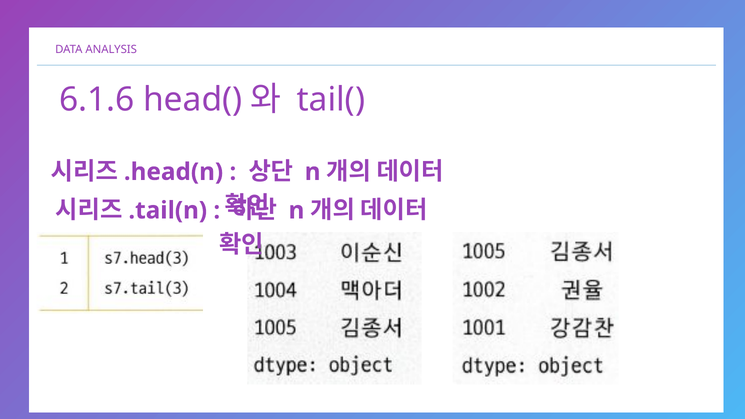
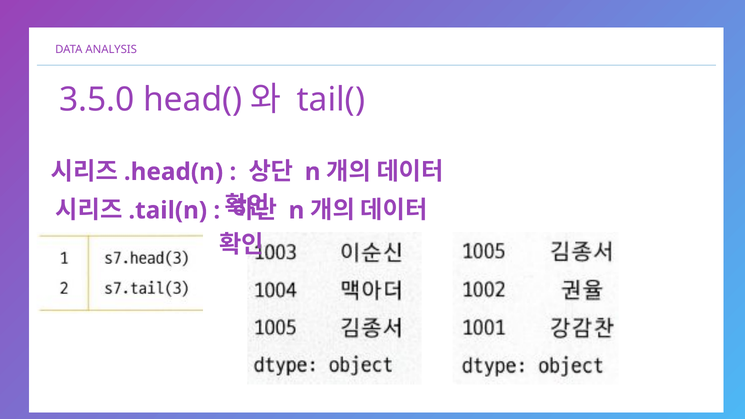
6.1.6: 6.1.6 -> 3.5.0
